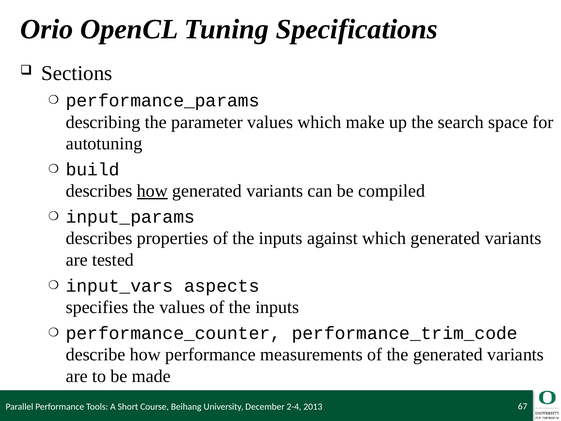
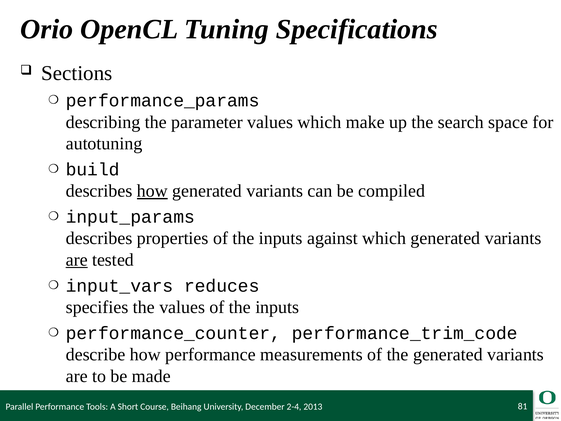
are at (77, 260) underline: none -> present
aspects: aspects -> reduces
67: 67 -> 81
